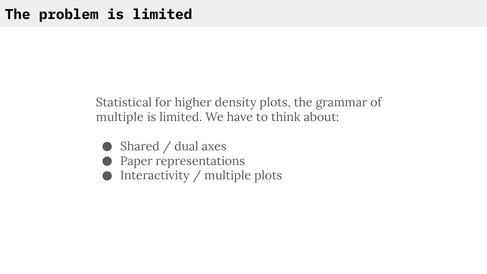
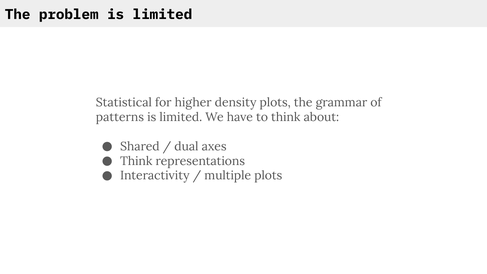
multiple at (120, 117): multiple -> patterns
Paper at (136, 161): Paper -> Think
